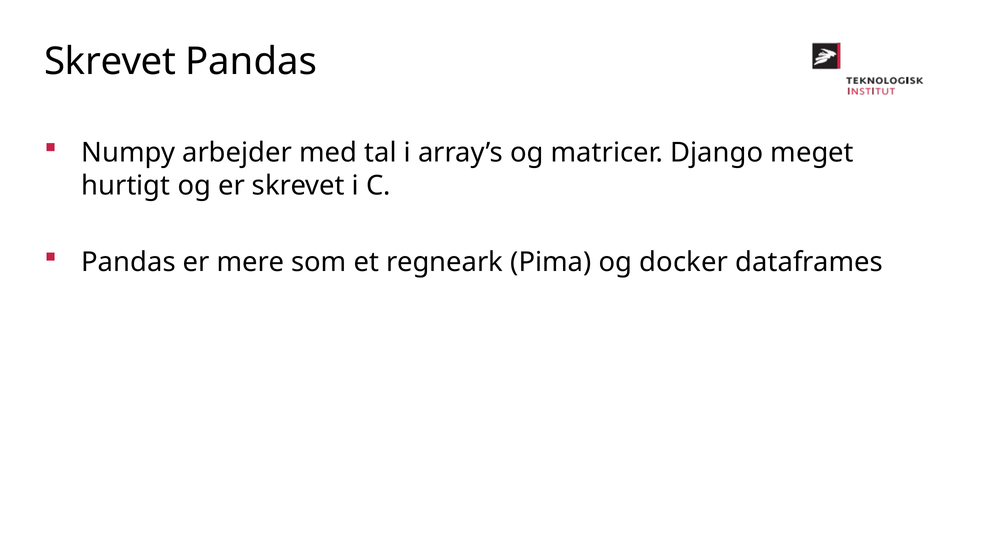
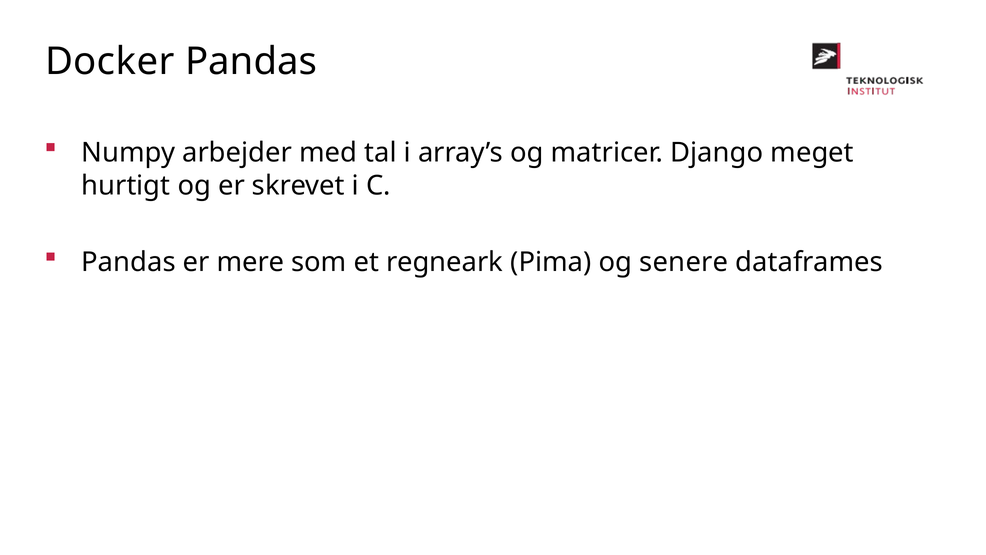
Skrevet at (110, 61): Skrevet -> Docker
docker: docker -> senere
